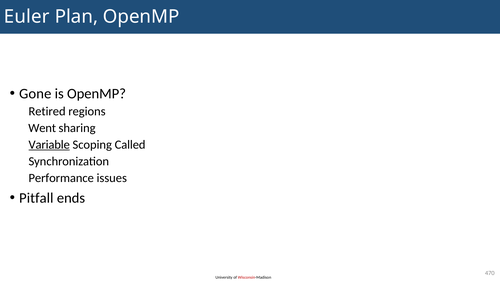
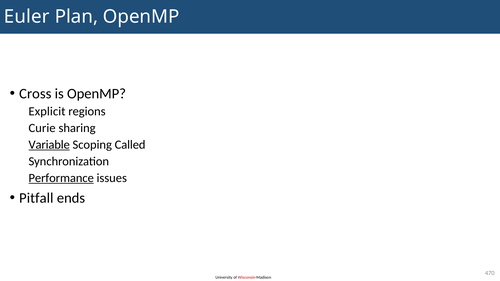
Gone: Gone -> Cross
Retired: Retired -> Explicit
Went: Went -> Curie
Performance underline: none -> present
